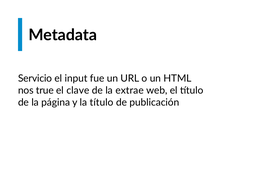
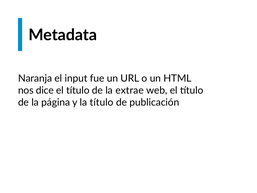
Servicio: Servicio -> Naranja
true: true -> dice
clave at (78, 90): clave -> título
